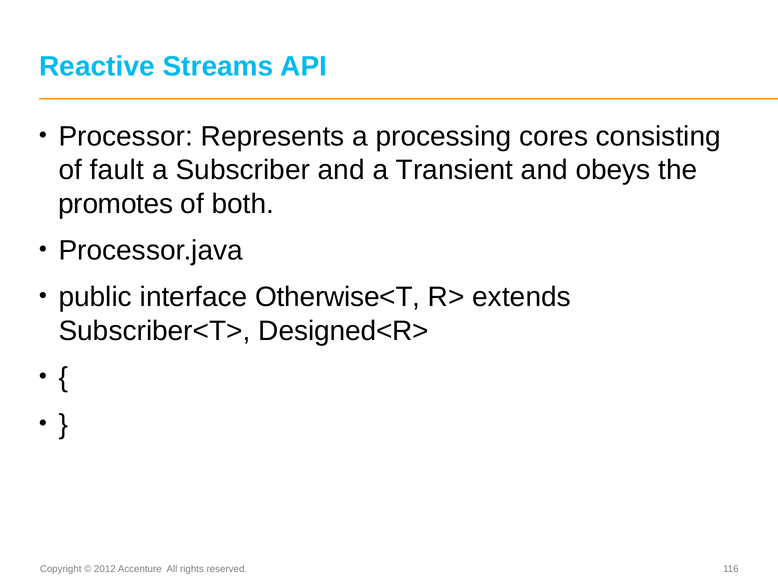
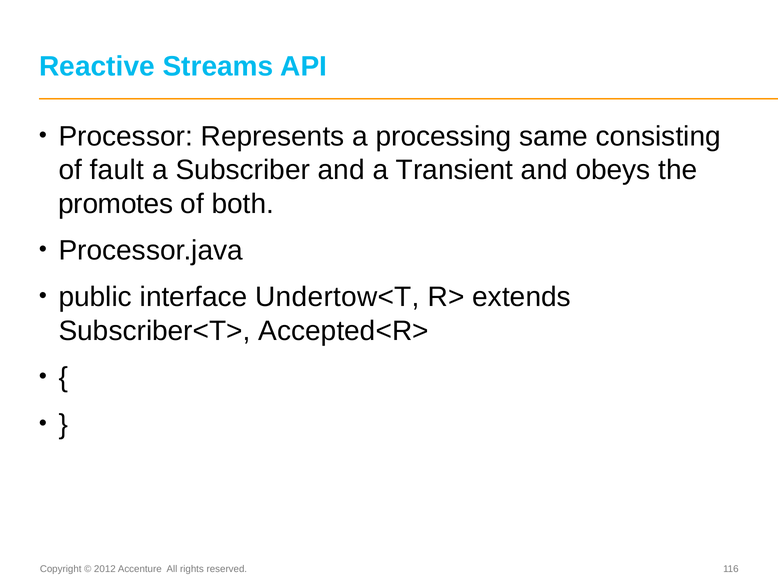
cores: cores -> same
Otherwise<T: Otherwise<T -> Undertow<T
Designed<R>: Designed<R> -> Accepted<R>
